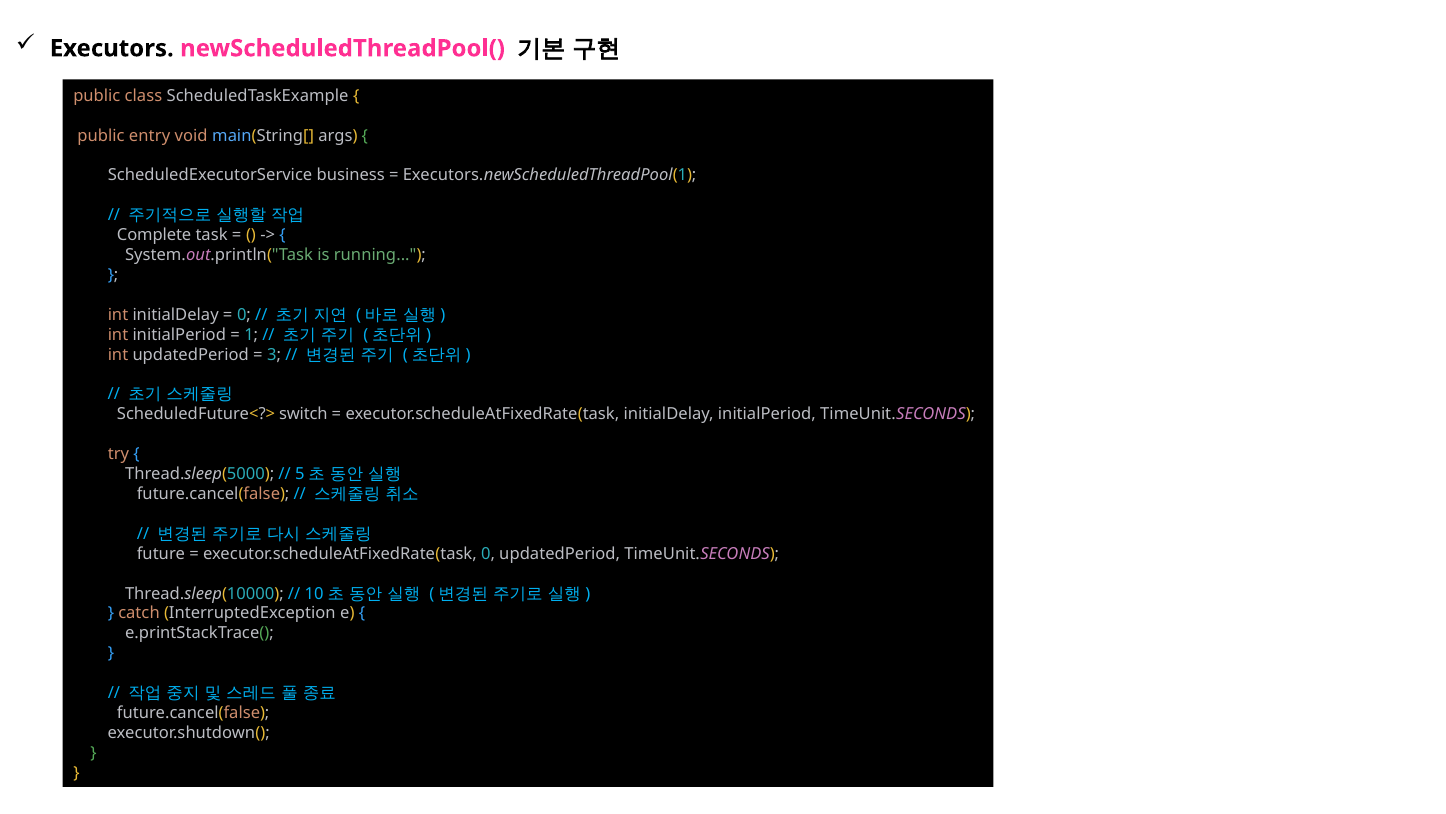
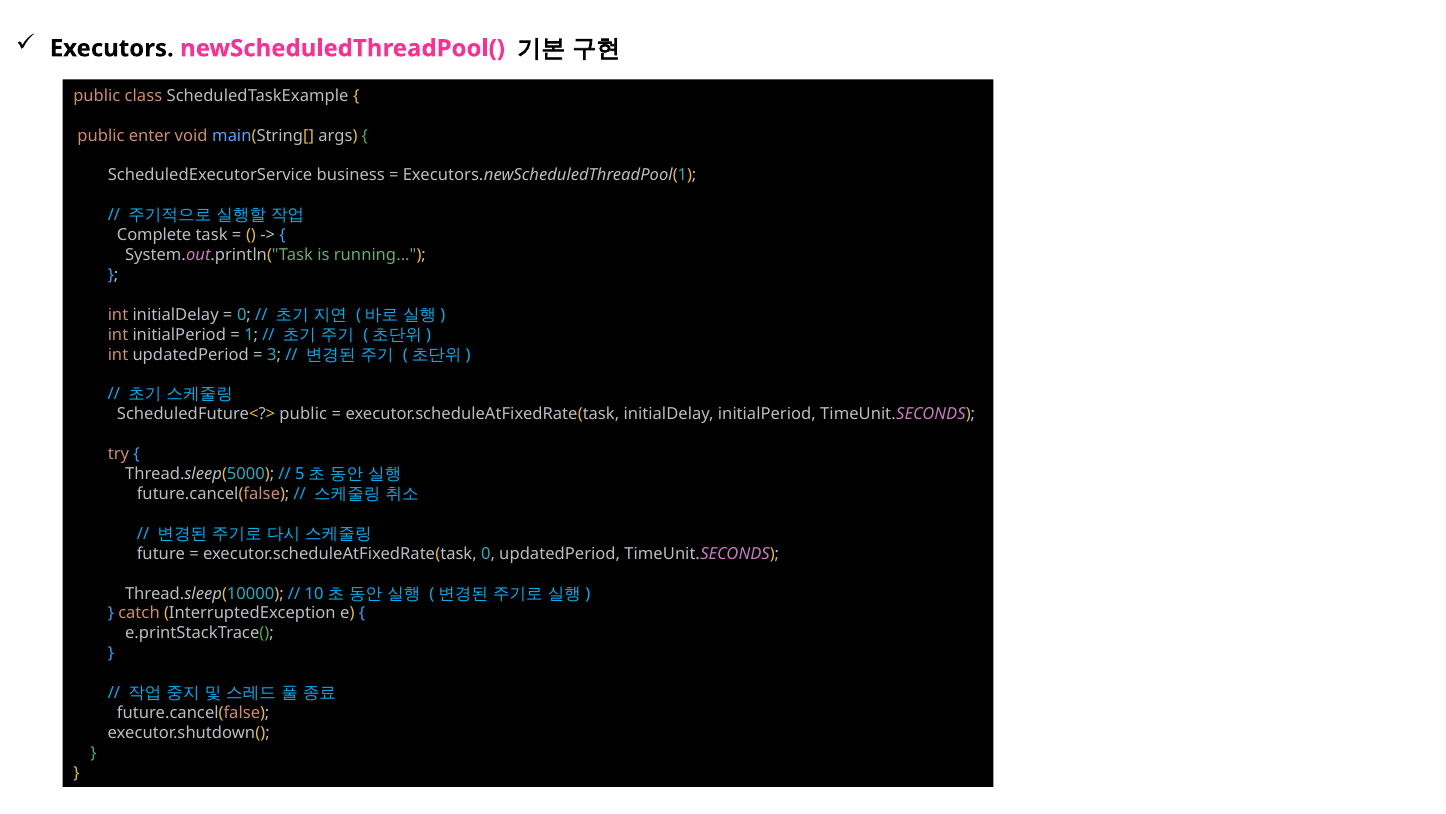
entry: entry -> enter
ScheduledFuture<?> switch: switch -> public
